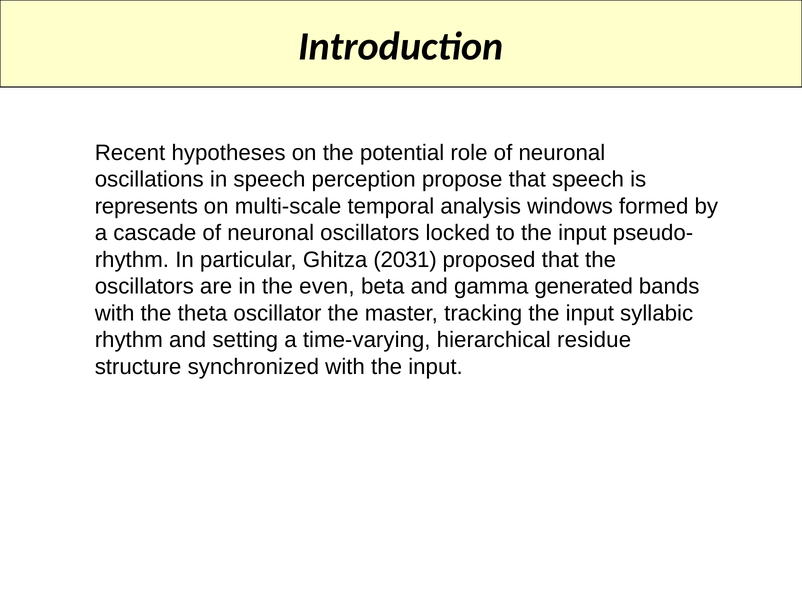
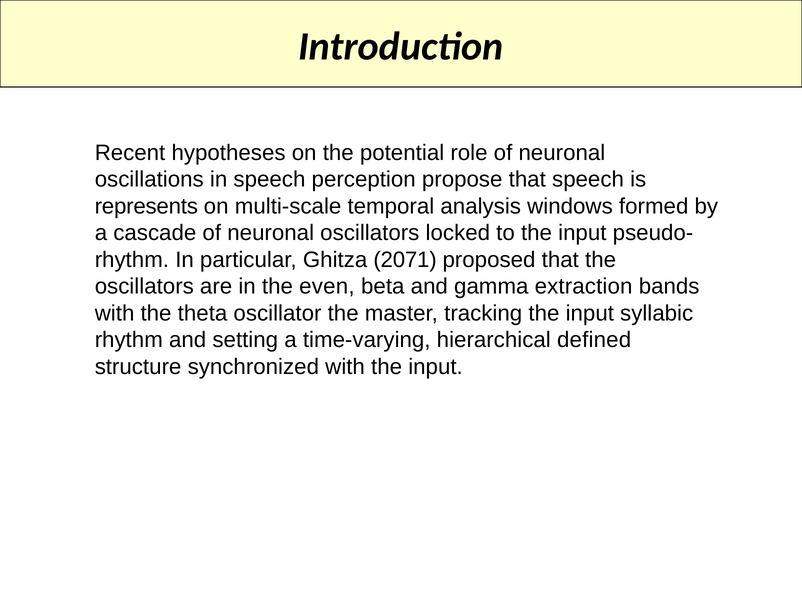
2031: 2031 -> 2071
generated: generated -> extraction
residue: residue -> defined
